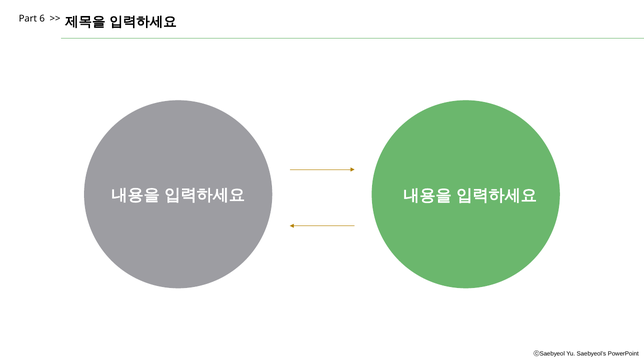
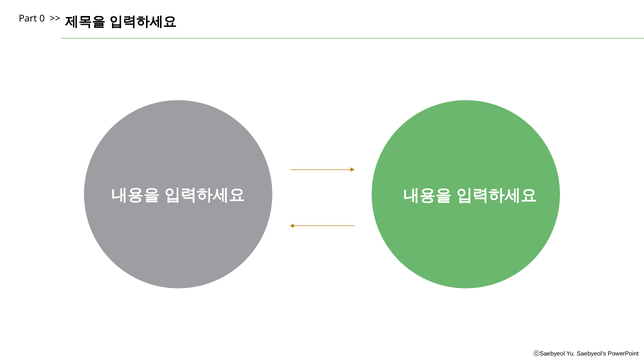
6: 6 -> 0
